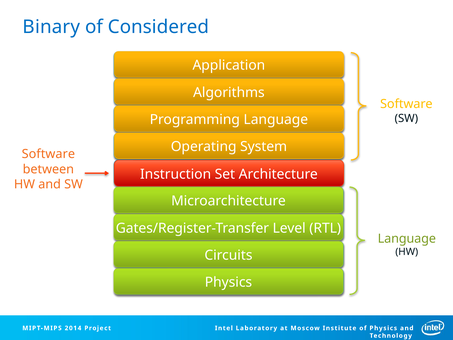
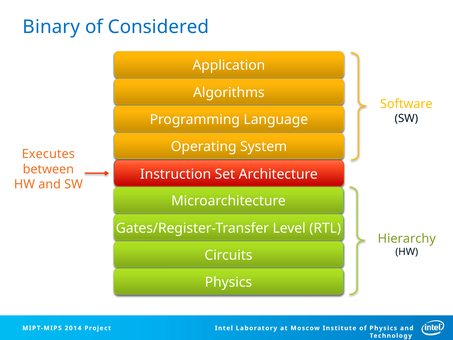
Software at (48, 154): Software -> Executes
Language at (407, 238): Language -> Hierarchy
